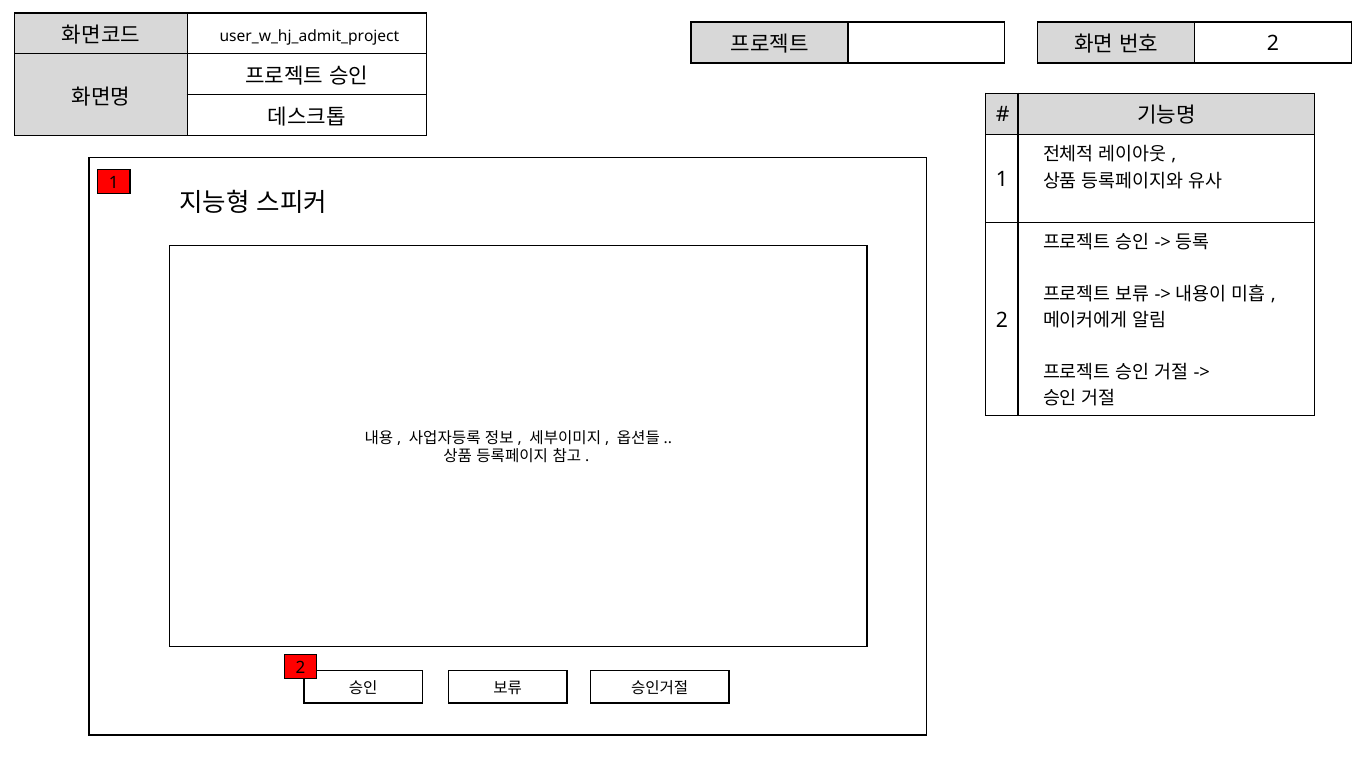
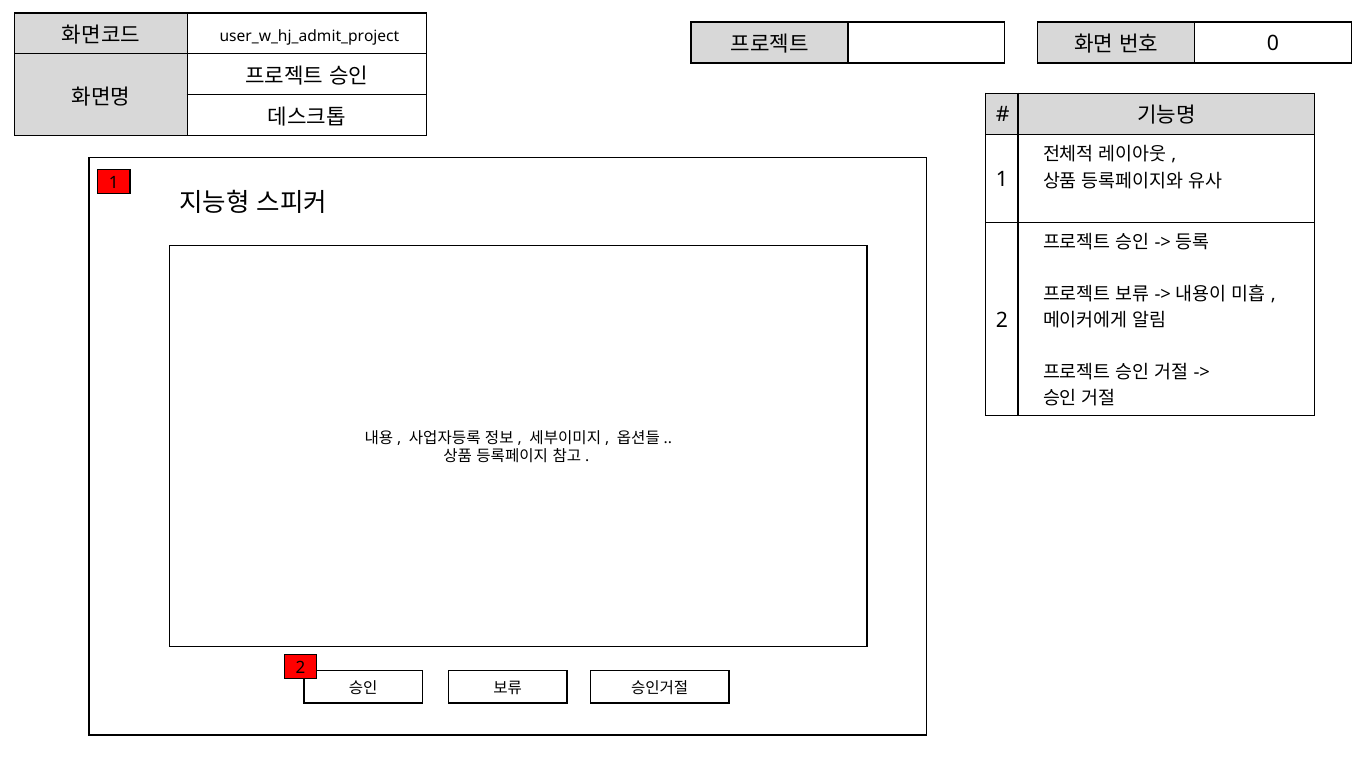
2 at (1273, 44): 2 -> 0
